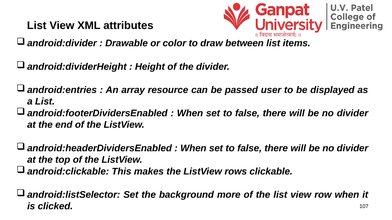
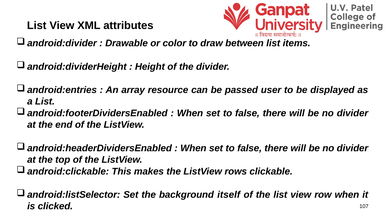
more: more -> itself
